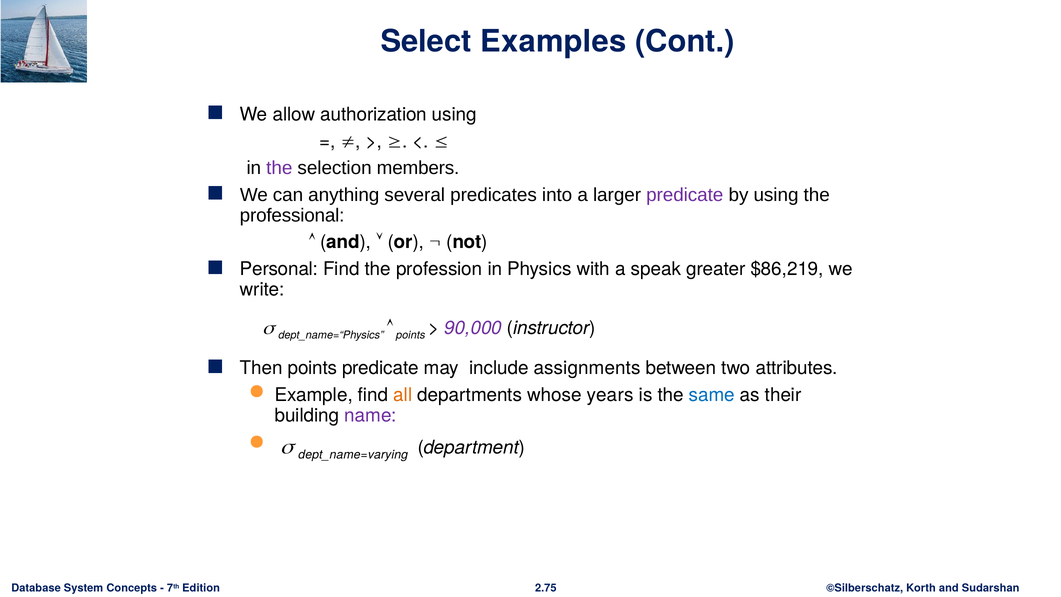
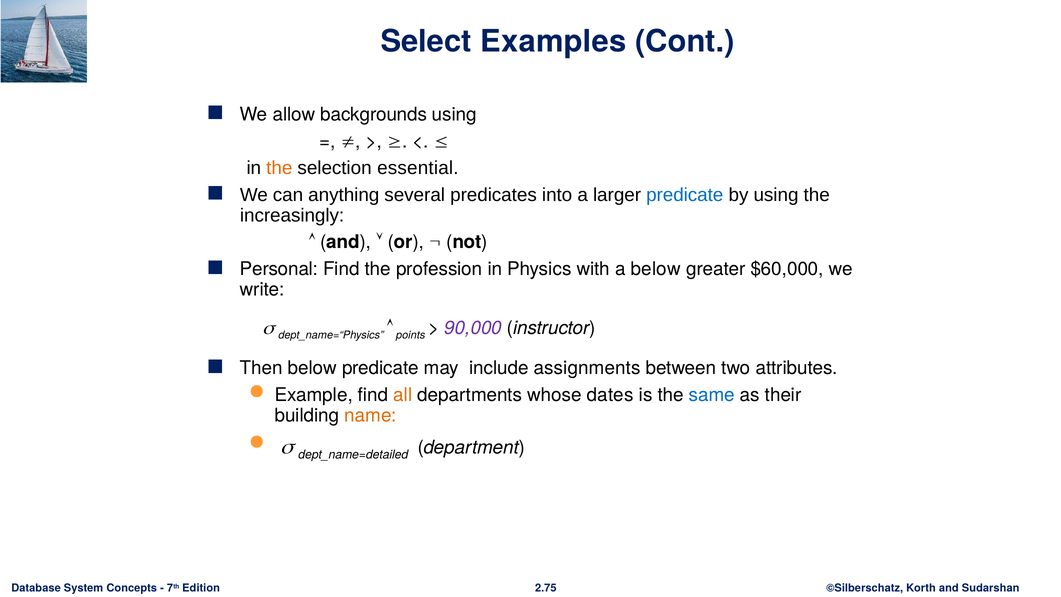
authorization: authorization -> backgrounds
the at (279, 168) colour: purple -> orange
members: members -> essential
predicate at (685, 195) colour: purple -> blue
professional: professional -> increasingly
a speak: speak -> below
$86,219: $86,219 -> $60,000
Then points: points -> below
years: years -> dates
name colour: purple -> orange
dept_name=varying: dept_name=varying -> dept_name=detailed
